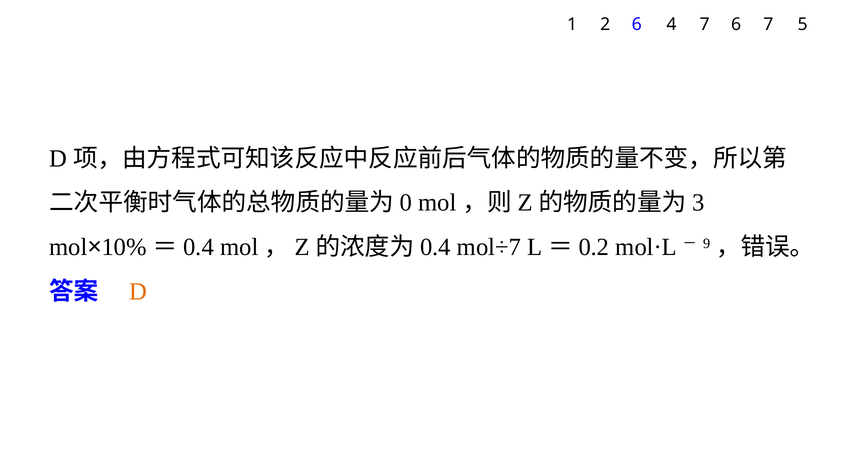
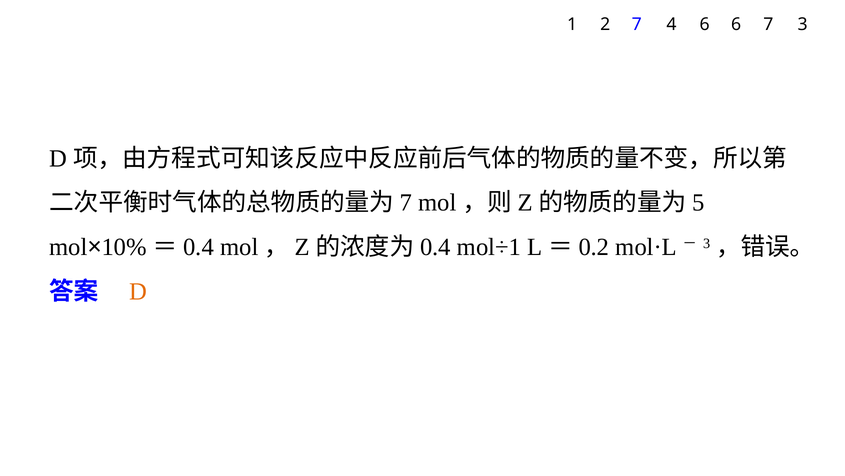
2 6: 6 -> 7
4 7: 7 -> 6
7 5: 5 -> 3
0 at (406, 203): 0 -> 7
3: 3 -> 5
mol÷7: mol÷7 -> mol÷1
9 at (707, 243): 9 -> 3
